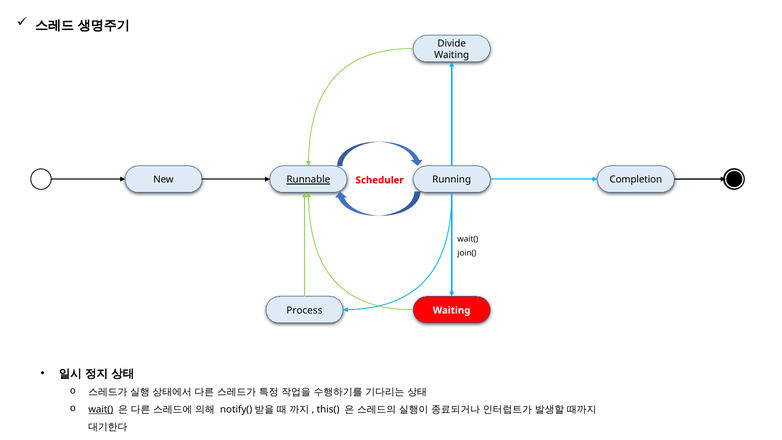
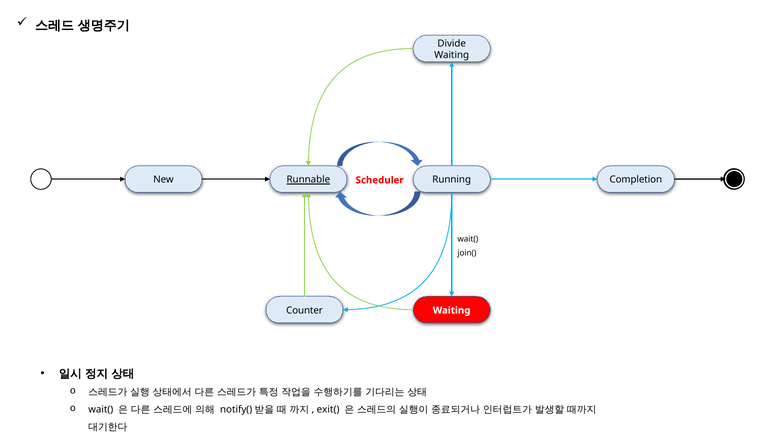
Process: Process -> Counter
wait( at (101, 409) underline: present -> none
this(: this( -> exit(
